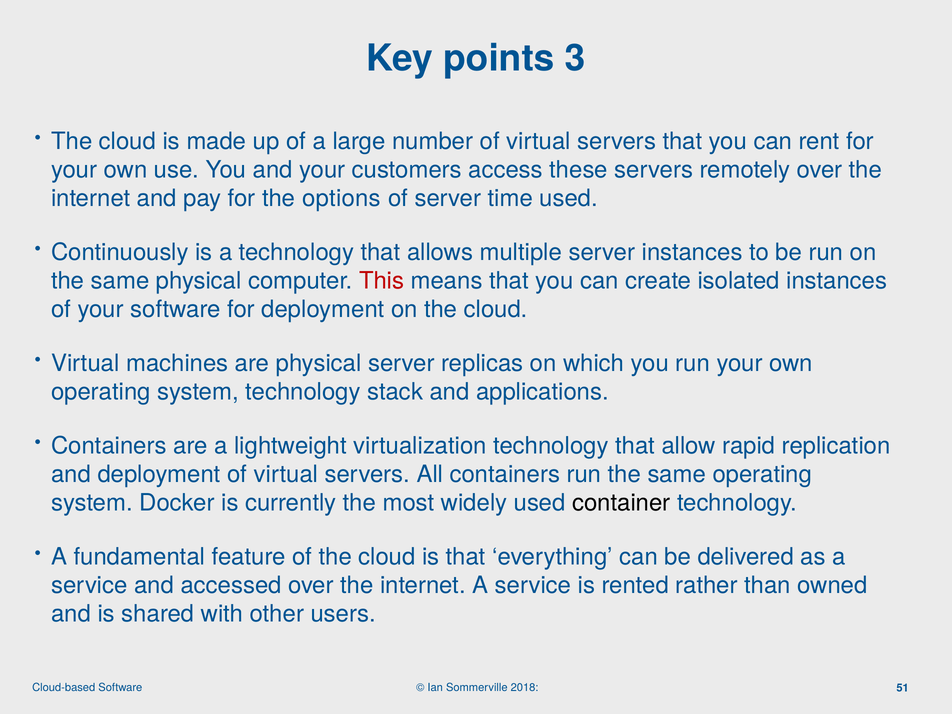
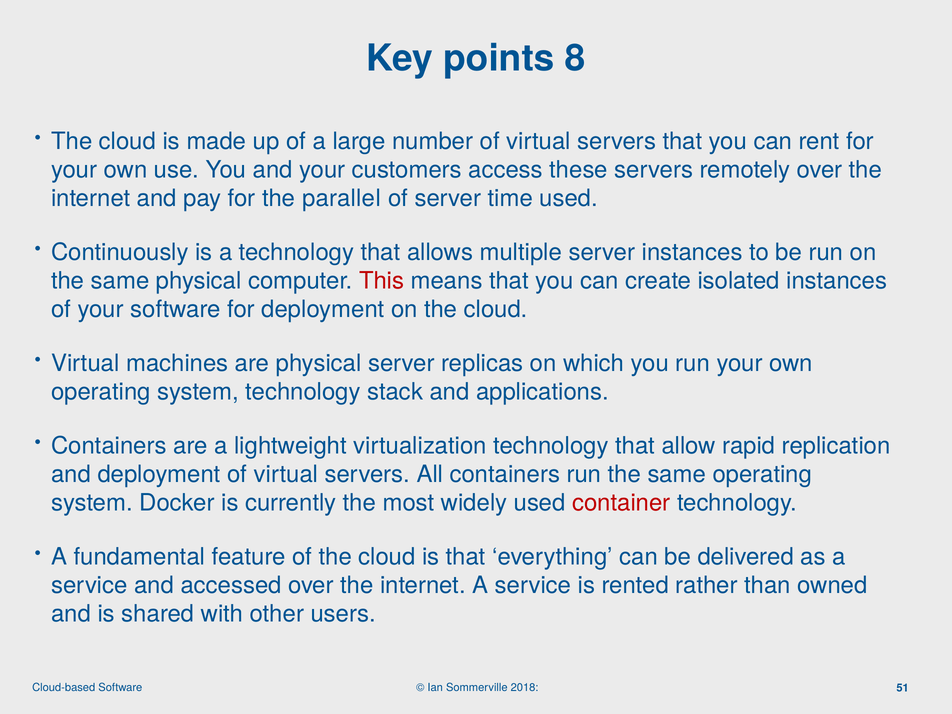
3: 3 -> 8
options: options -> parallel
container colour: black -> red
